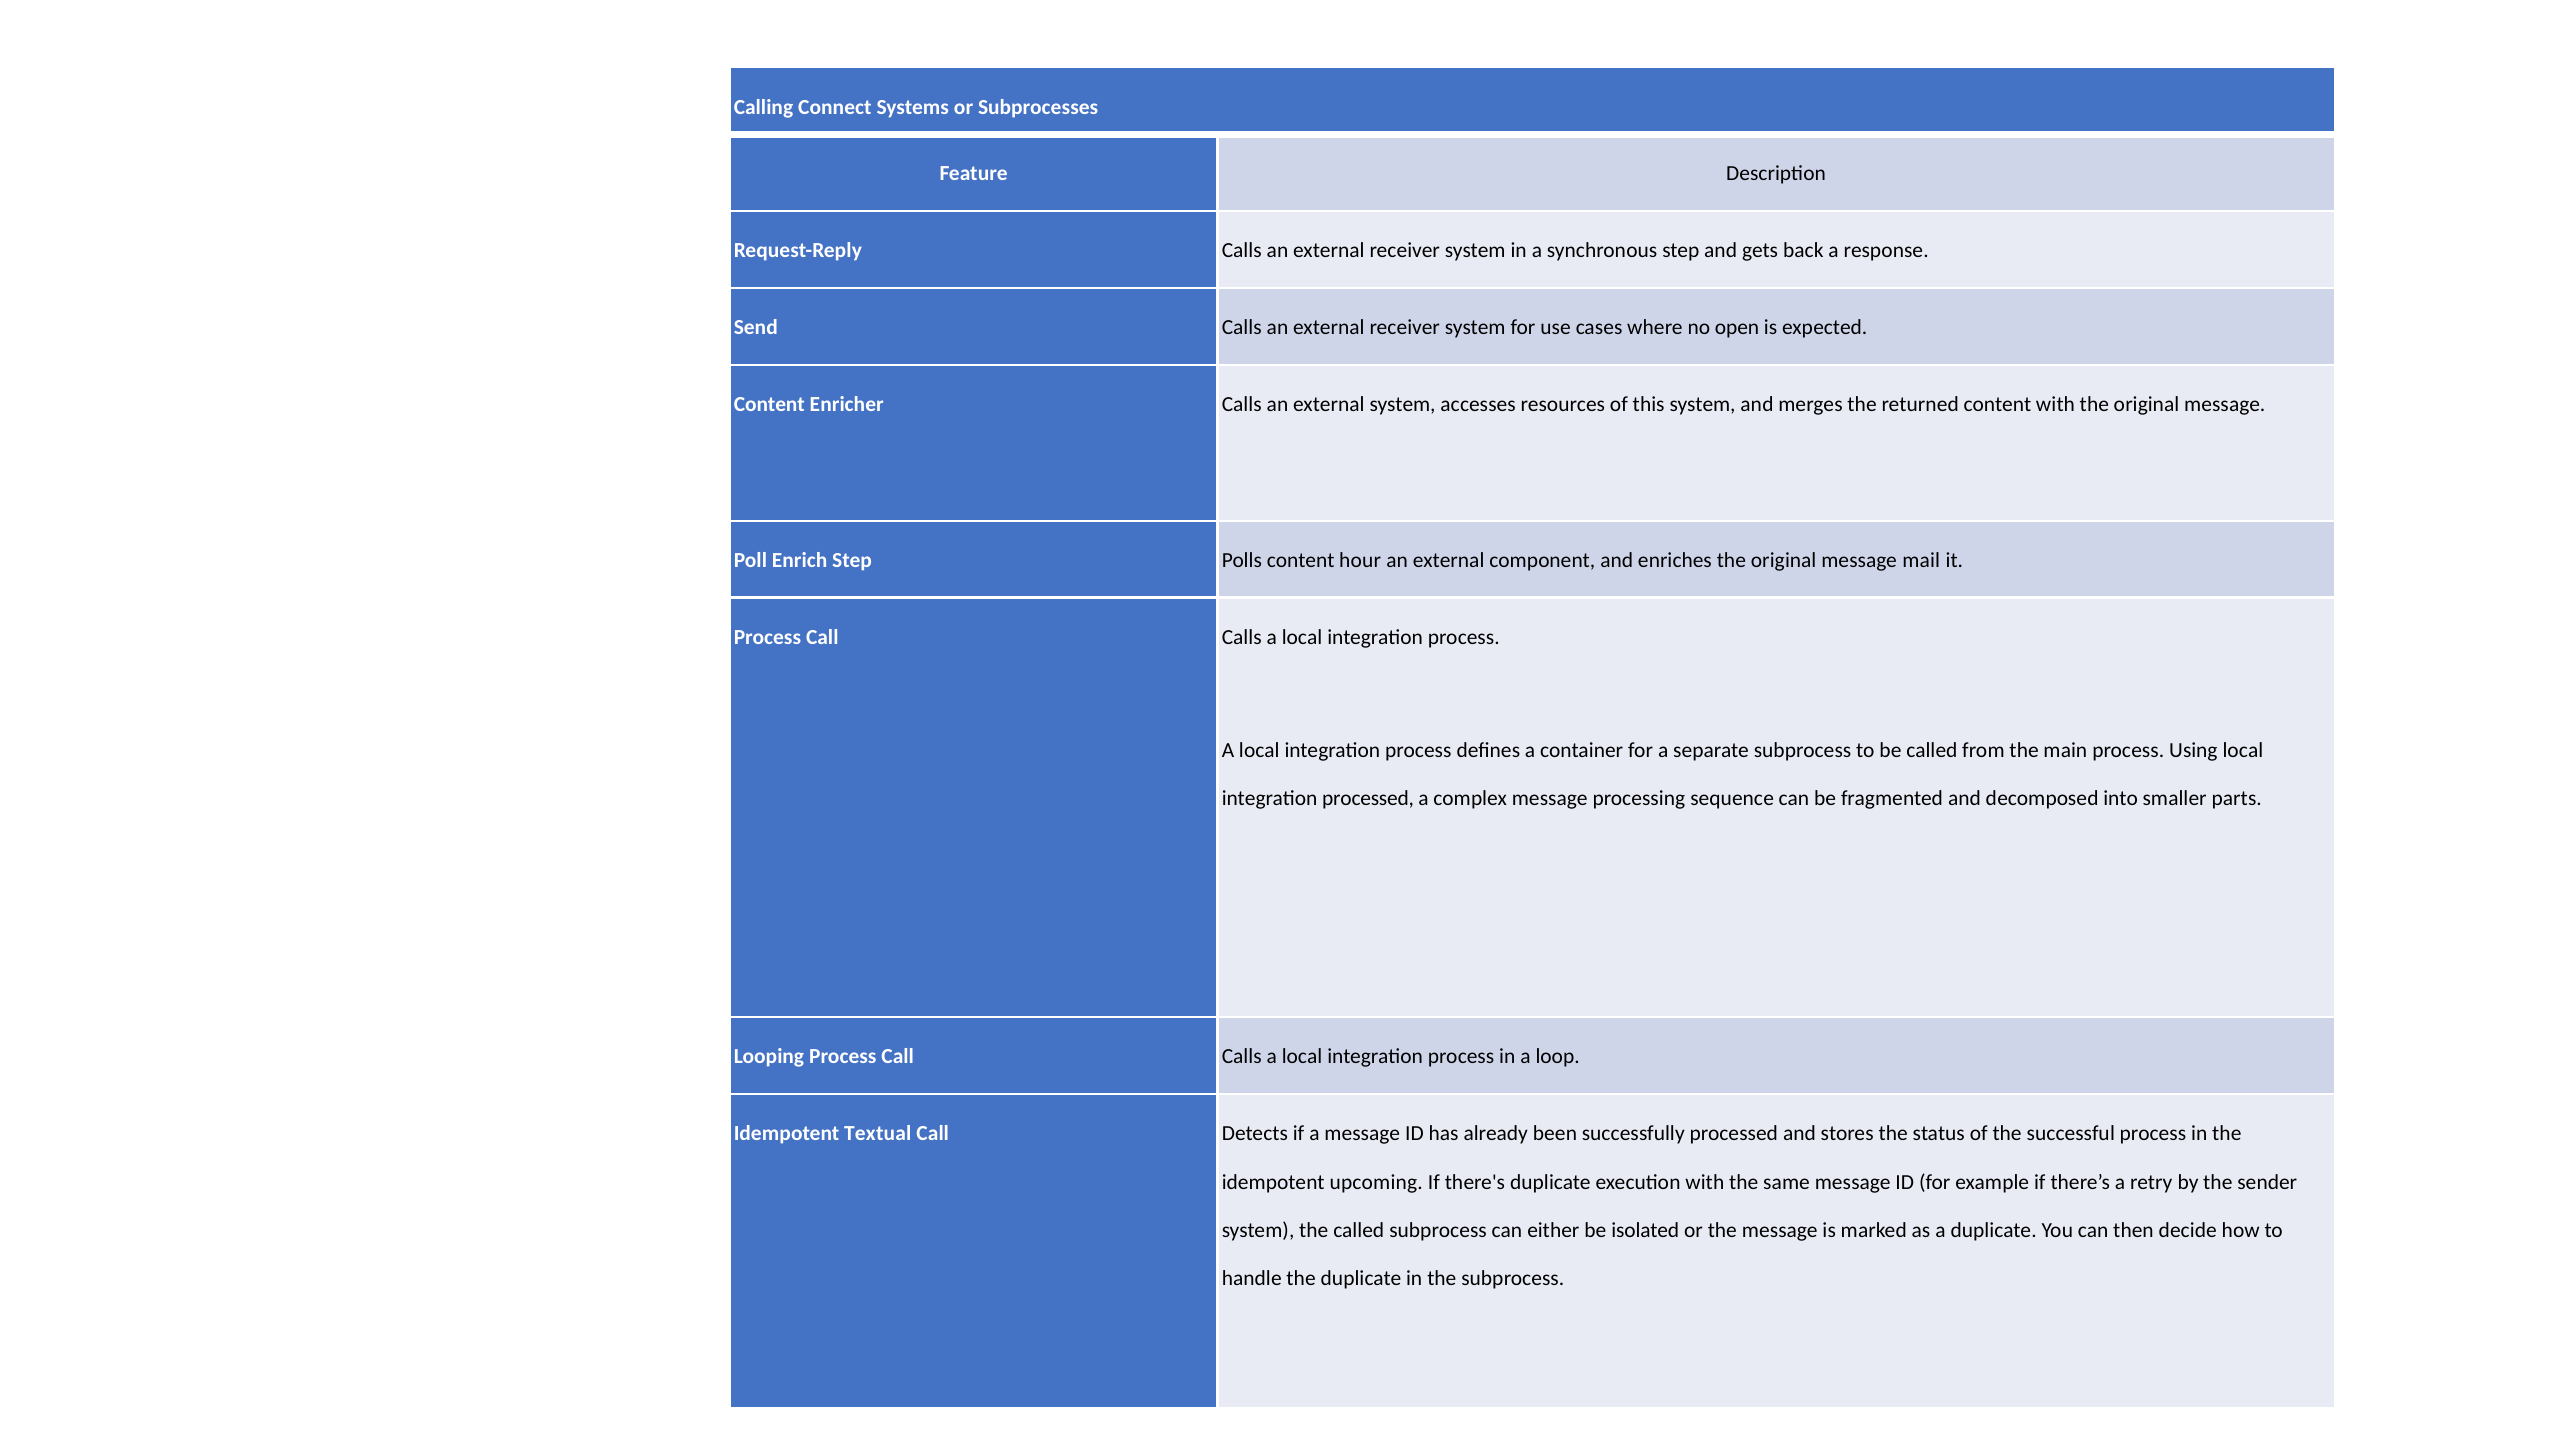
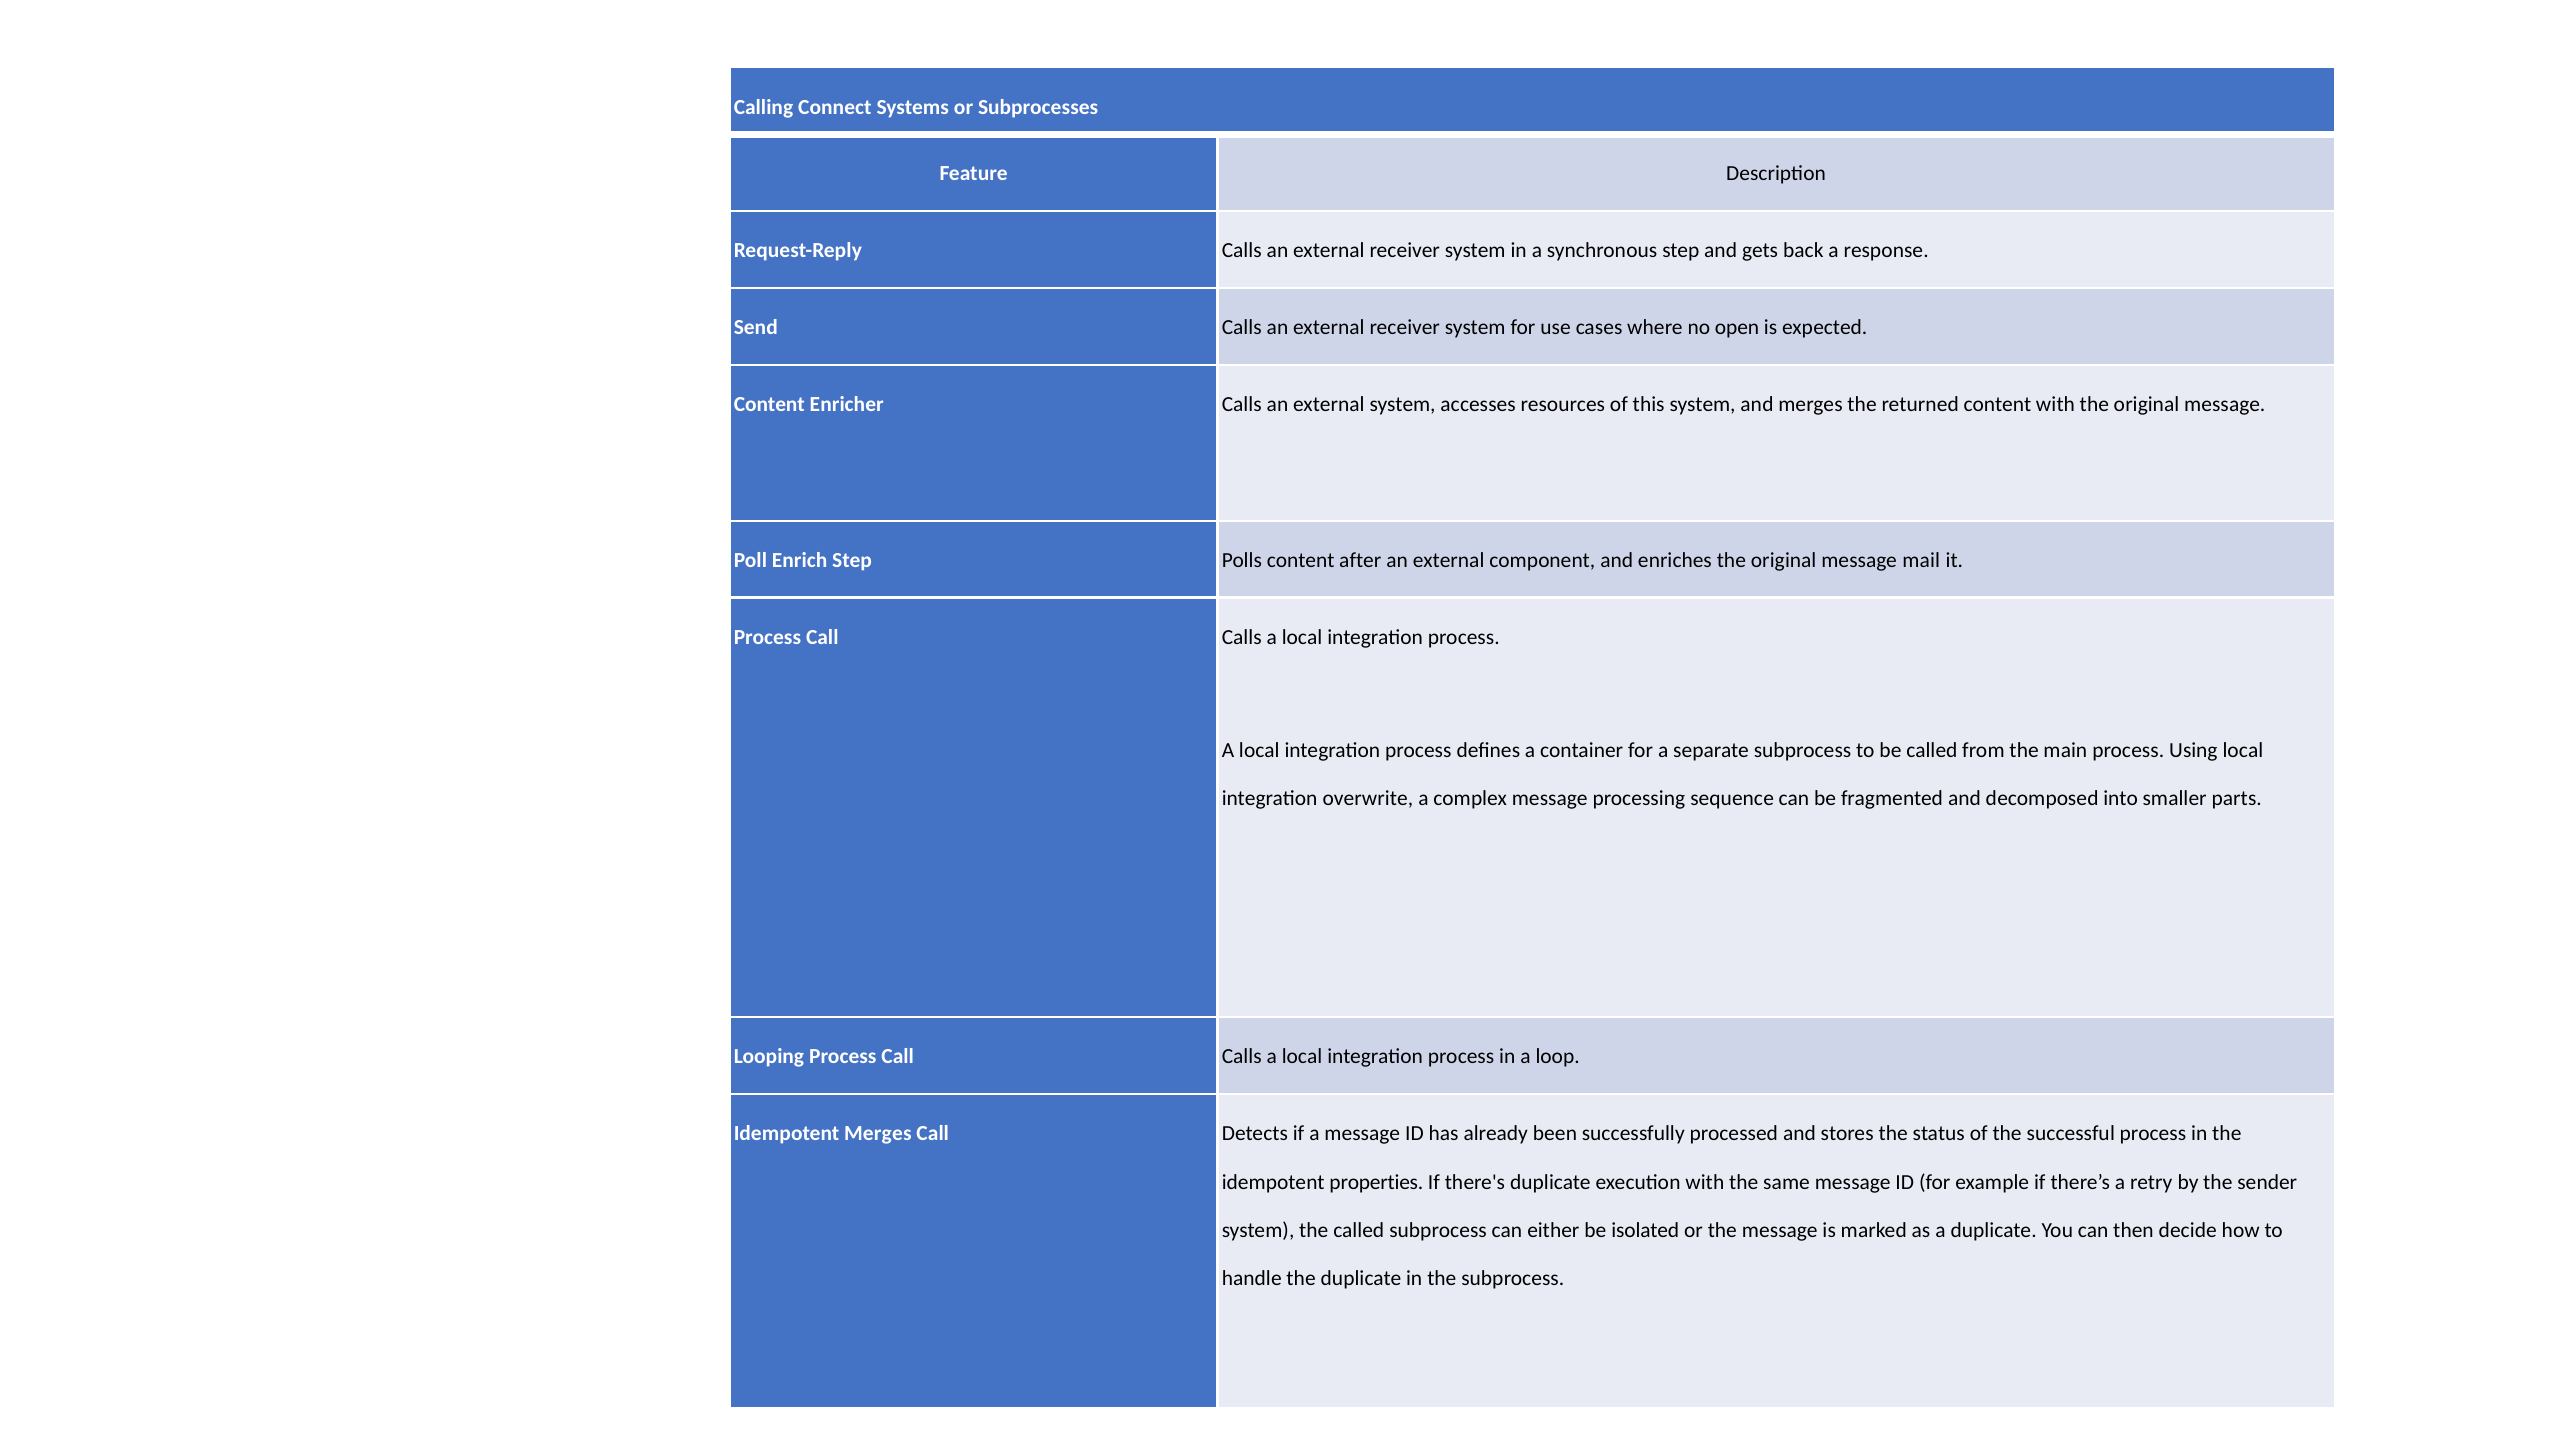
hour: hour -> after
integration processed: processed -> overwrite
Idempotent Textual: Textual -> Merges
upcoming: upcoming -> properties
